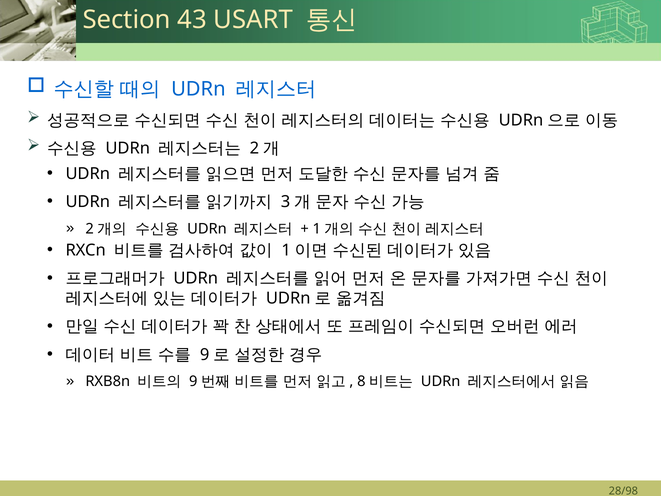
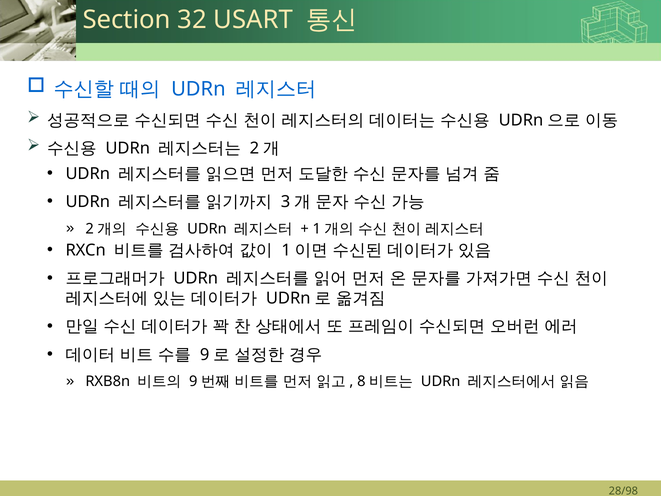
43: 43 -> 32
